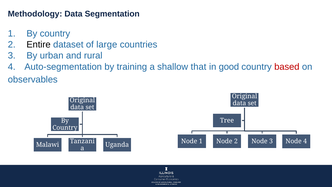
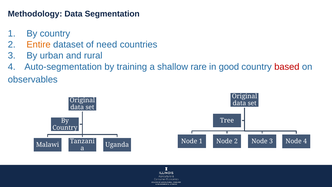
Entire colour: black -> orange
large: large -> need
that: that -> rare
